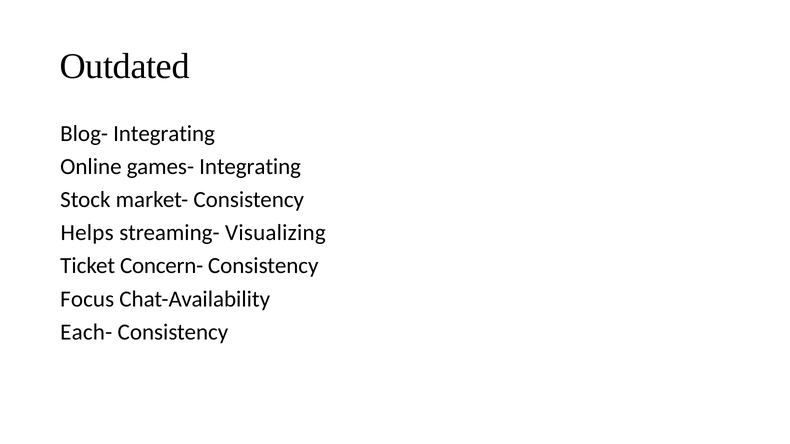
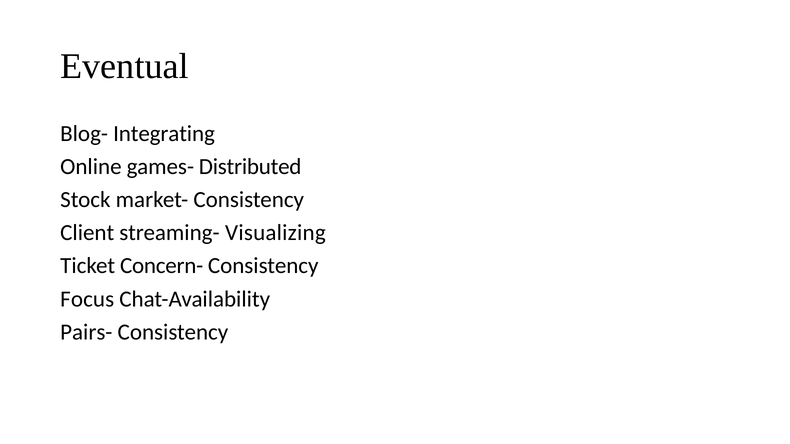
Outdated: Outdated -> Eventual
games- Integrating: Integrating -> Distributed
Helps: Helps -> Client
Each-: Each- -> Pairs-
